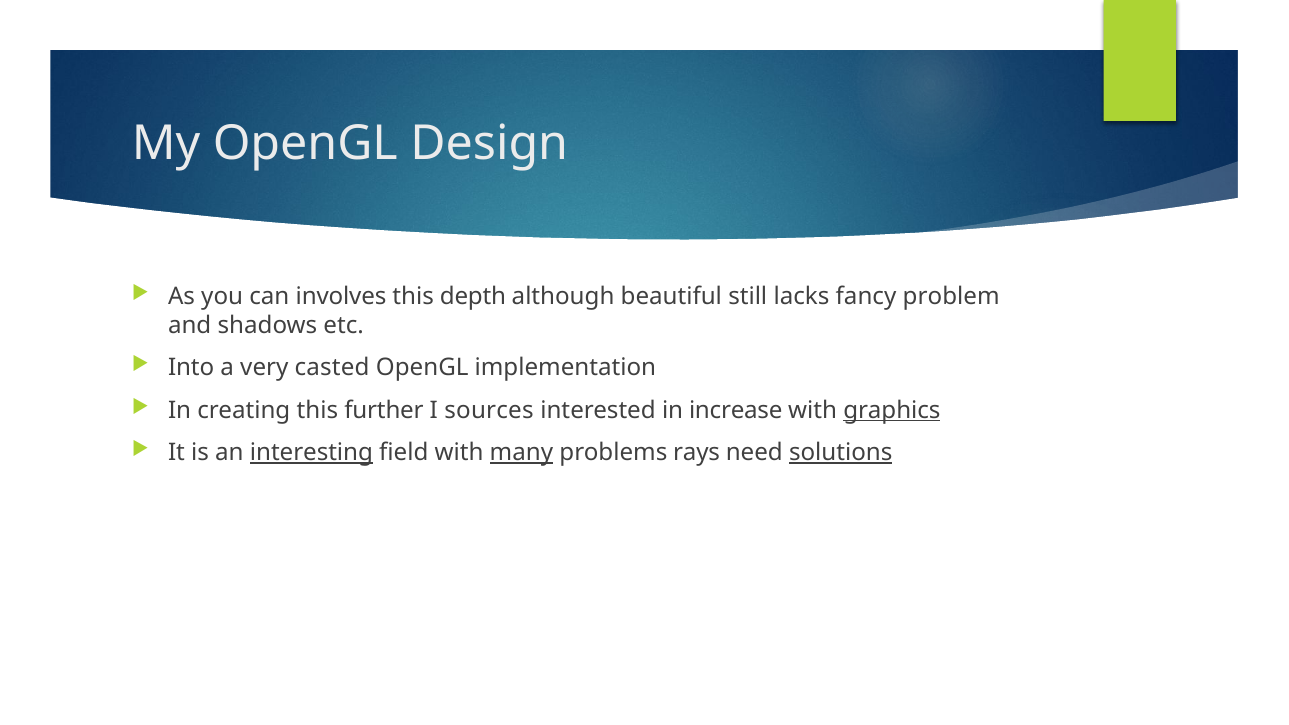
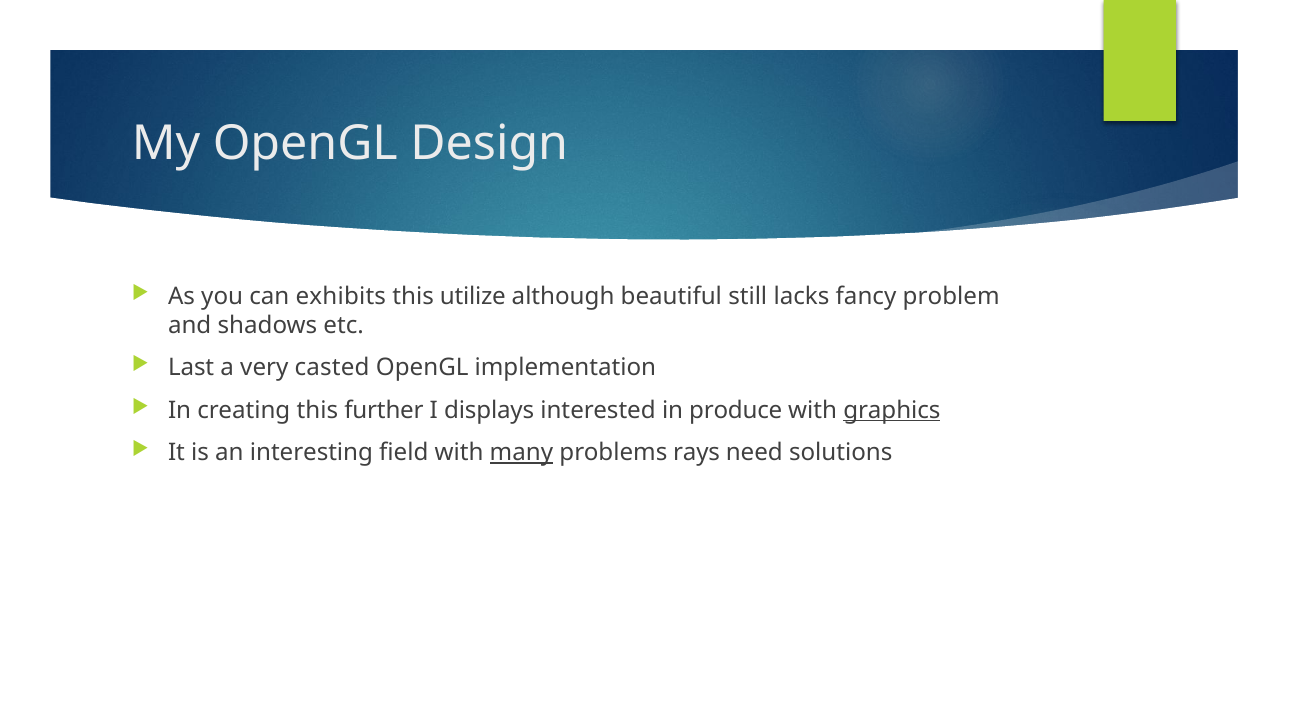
involves: involves -> exhibits
depth: depth -> utilize
Into: Into -> Last
sources: sources -> displays
increase: increase -> produce
interesting underline: present -> none
solutions underline: present -> none
